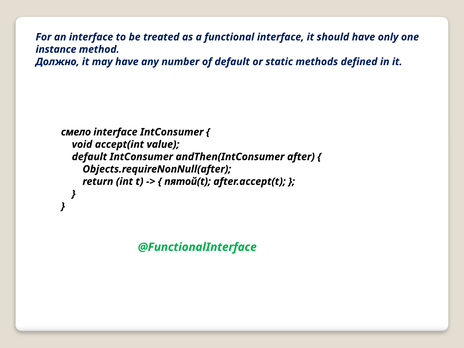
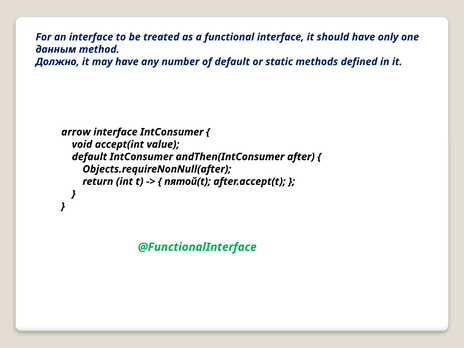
instance: instance -> данным
смело: смело -> arrow
